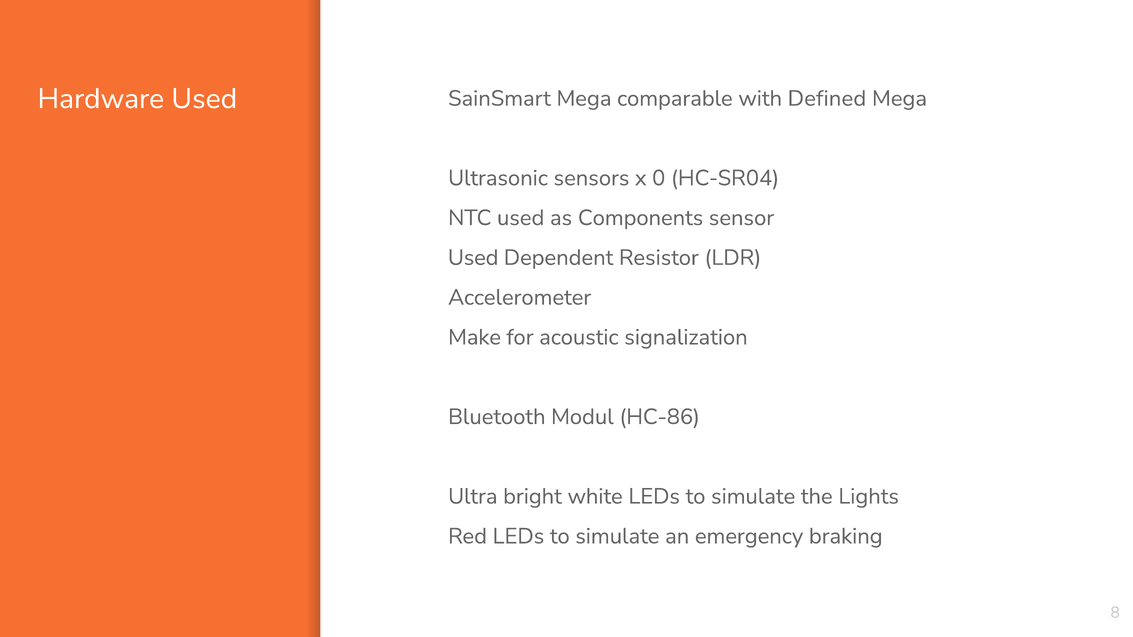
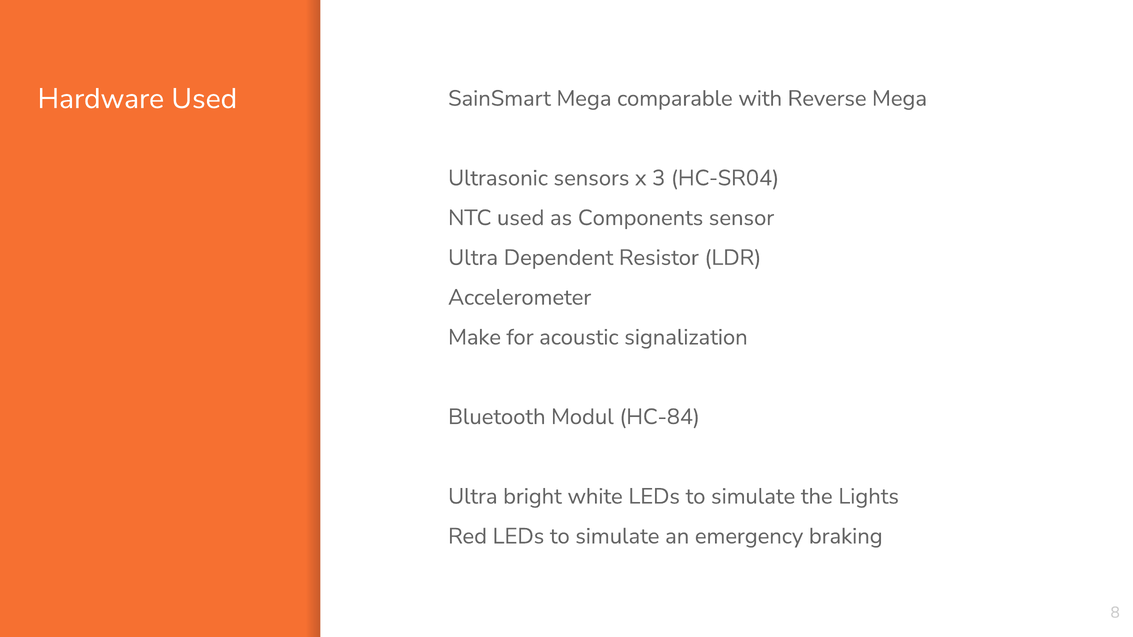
Defined: Defined -> Reverse
0: 0 -> 3
Used at (473, 258): Used -> Ultra
HC-86: HC-86 -> HC-84
